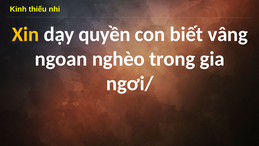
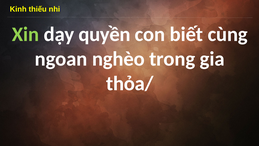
Xin colour: yellow -> light green
vâng: vâng -> cùng
ngơi/: ngơi/ -> thỏa/
